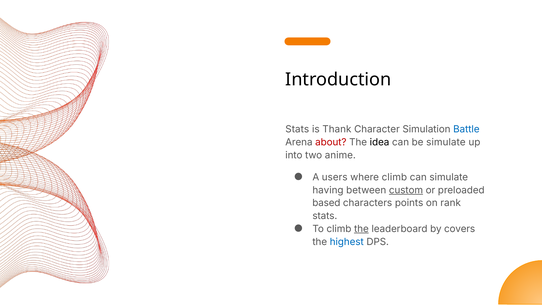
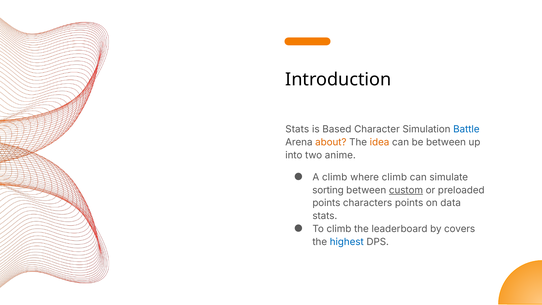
Thank: Thank -> Based
about colour: red -> orange
idea colour: black -> orange
be simulate: simulate -> between
A users: users -> climb
having: having -> sorting
based at (326, 203): based -> points
rank: rank -> data
the at (361, 229) underline: present -> none
